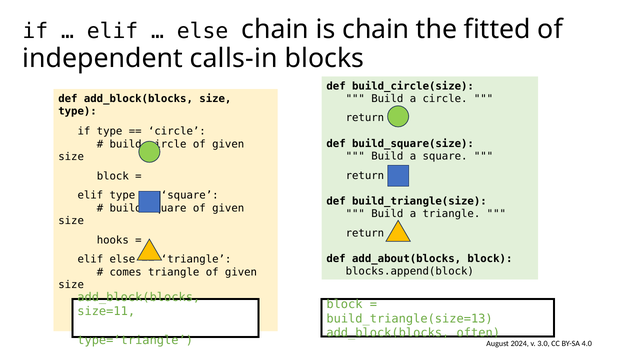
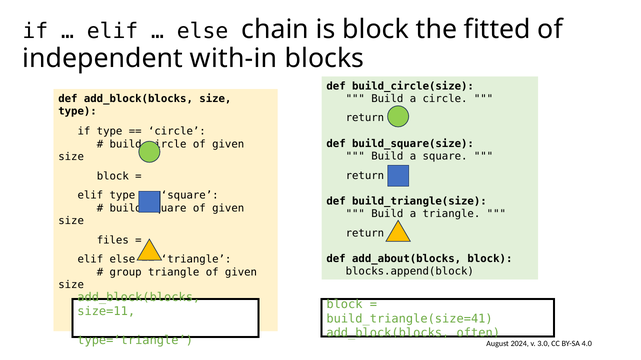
is chain: chain -> block
calls-in: calls-in -> with-in
hooks: hooks -> files
comes: comes -> group
build_triangle(size=13: build_triangle(size=13 -> build_triangle(size=41
